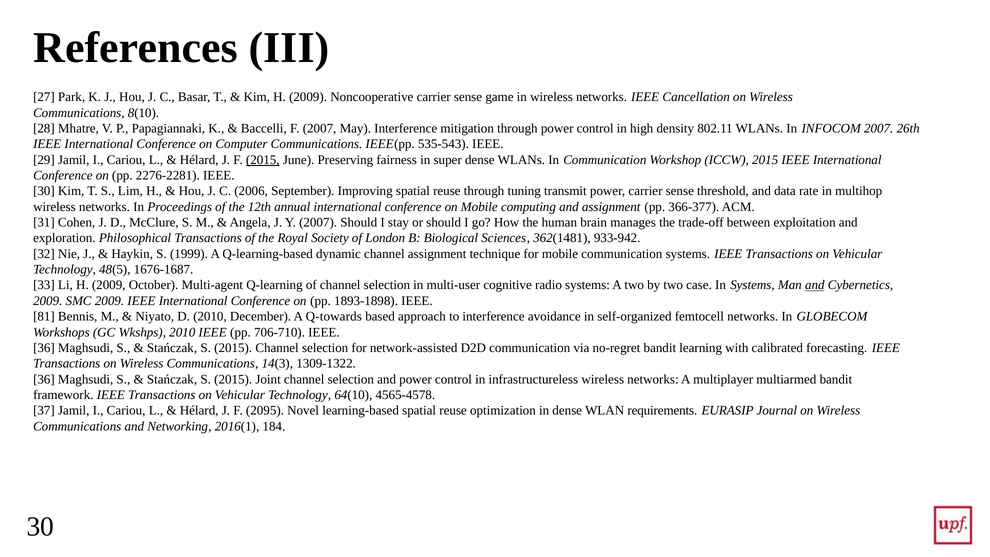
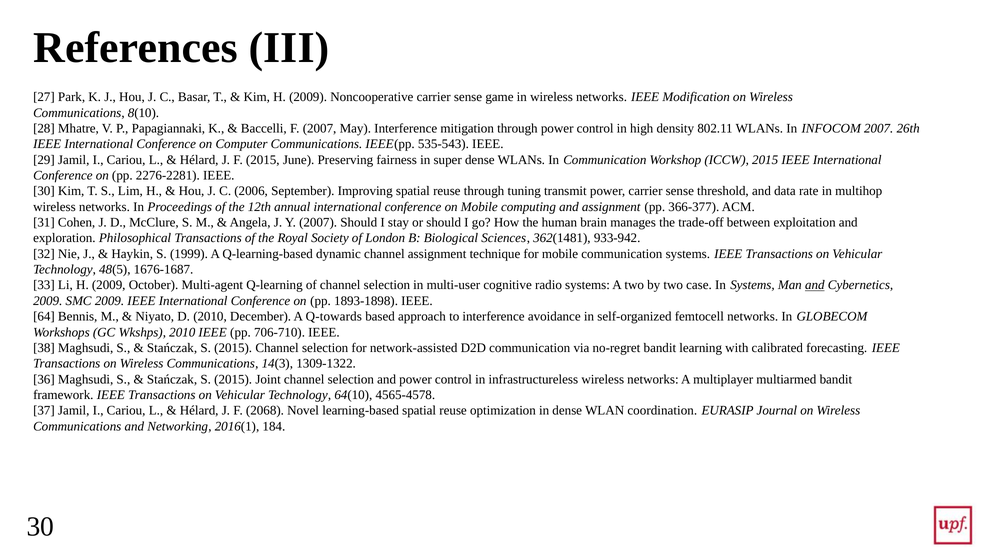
Cancellation: Cancellation -> Modification
2015 at (263, 160) underline: present -> none
81: 81 -> 64
36 at (44, 348): 36 -> 38
2095: 2095 -> 2068
requirements: requirements -> coordination
